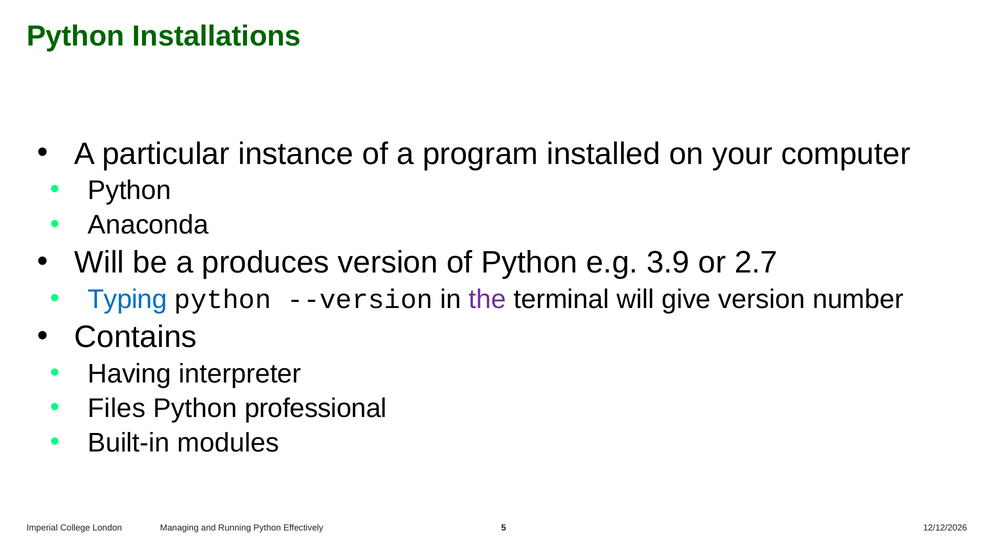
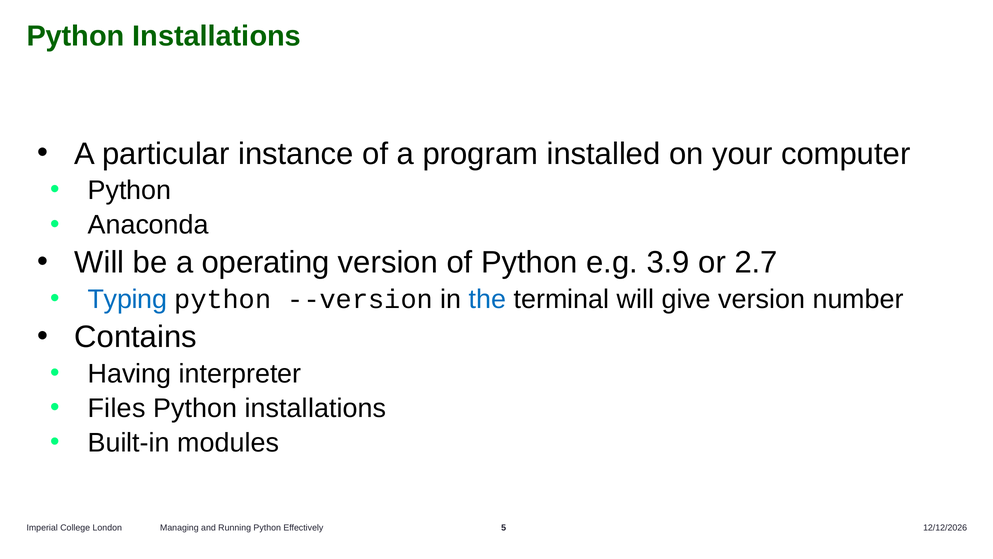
produces: produces -> operating
the colour: purple -> blue
professional at (316, 408): professional -> installations
